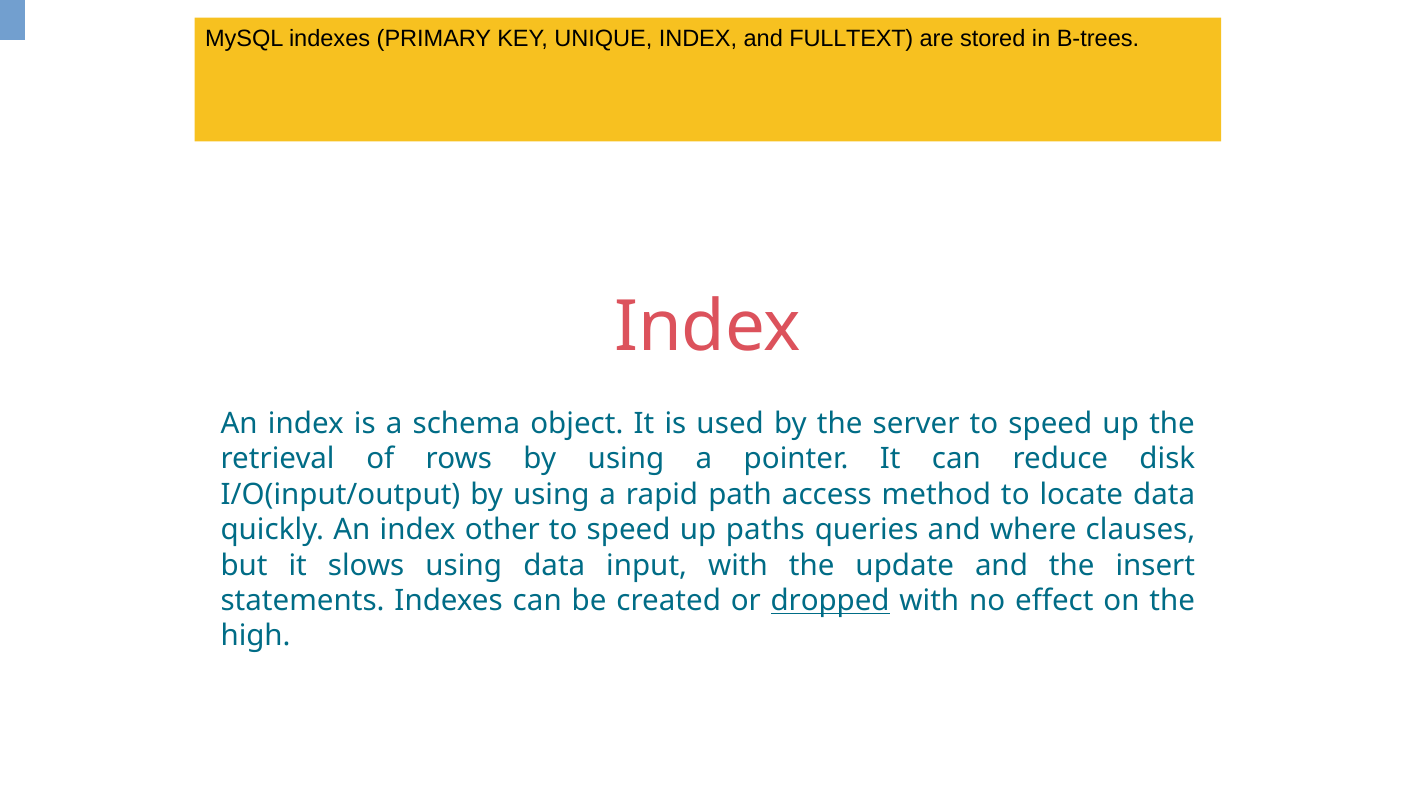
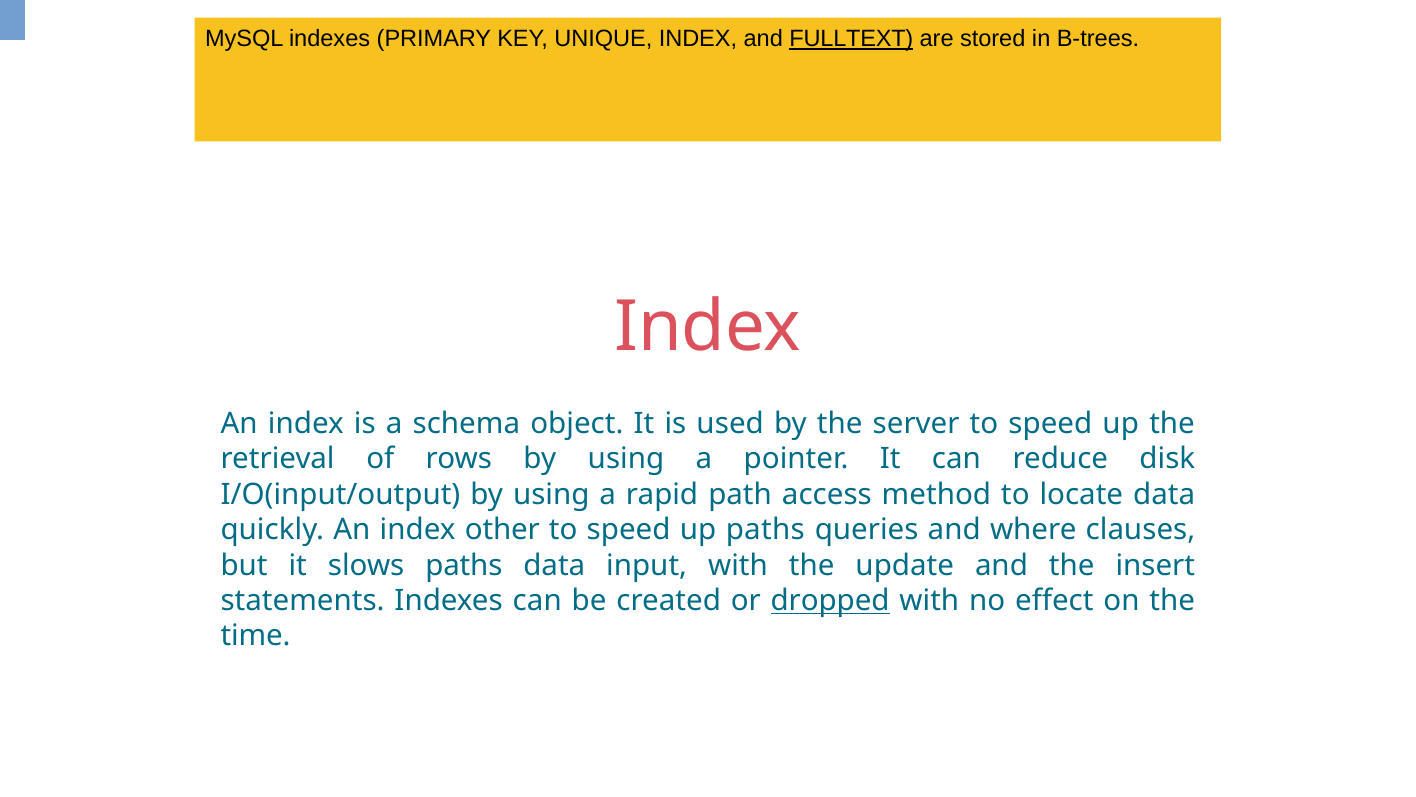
FULLTEXT at (851, 39) underline: none -> present
slows using: using -> paths
high: high -> time
